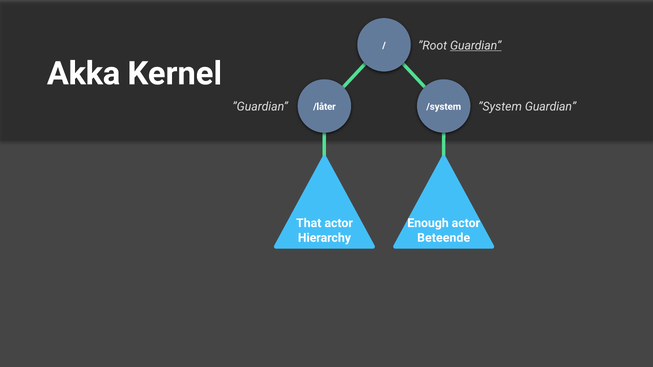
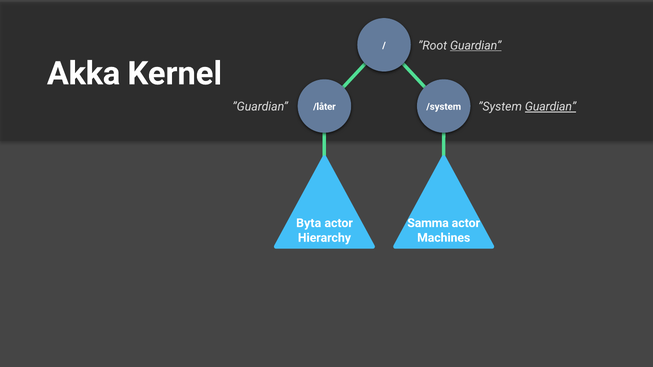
Guardian at (551, 107) underline: none -> present
That: That -> Byta
Enough: Enough -> Samma
Beteende: Beteende -> Machines
